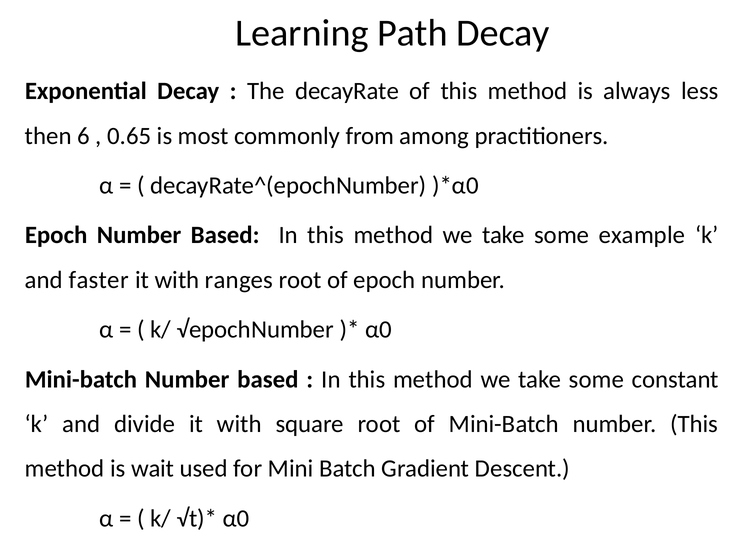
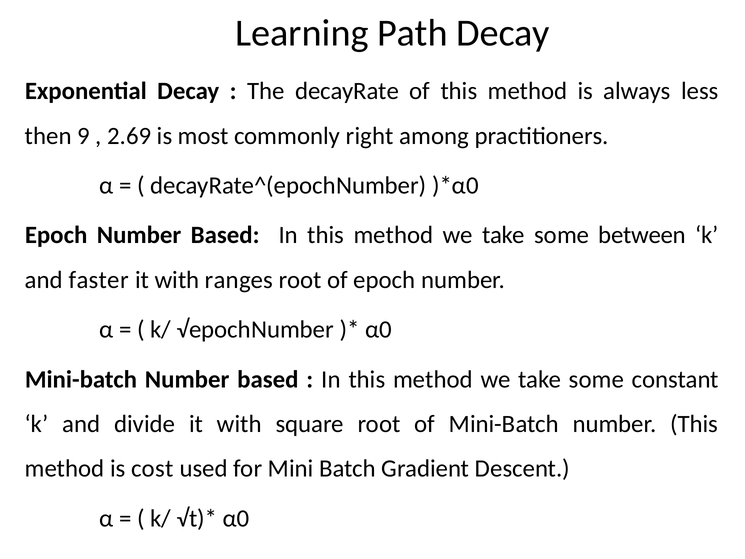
6: 6 -> 9
0.65: 0.65 -> 2.69
from: from -> right
example: example -> between
wait: wait -> cost
